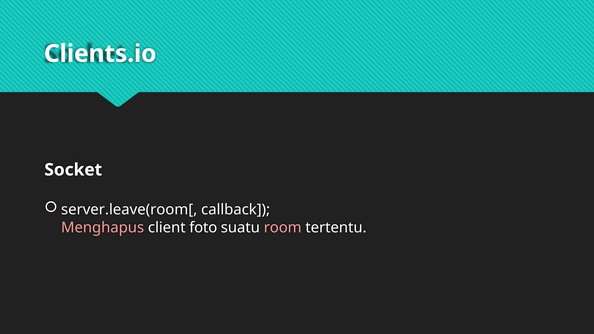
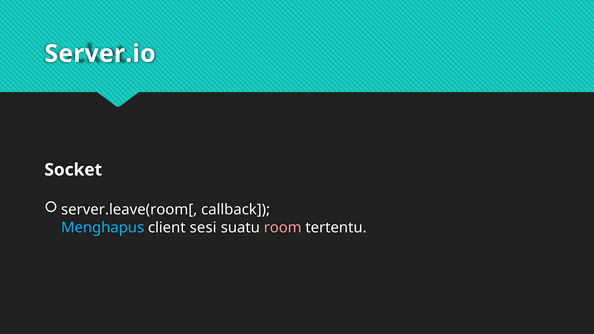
Clients.io: Clients.io -> Server.io
Menghapus colour: pink -> light blue
foto: foto -> sesi
